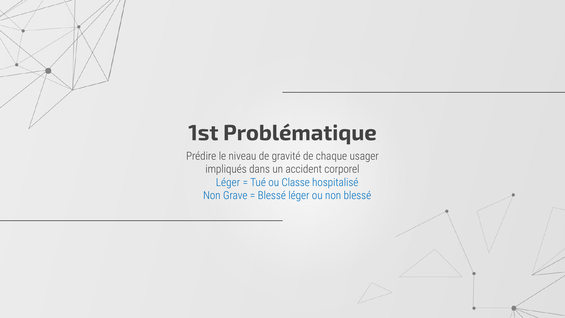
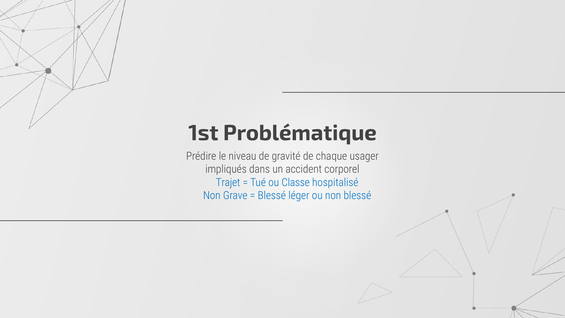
Léger at (228, 182): Léger -> Trajet
